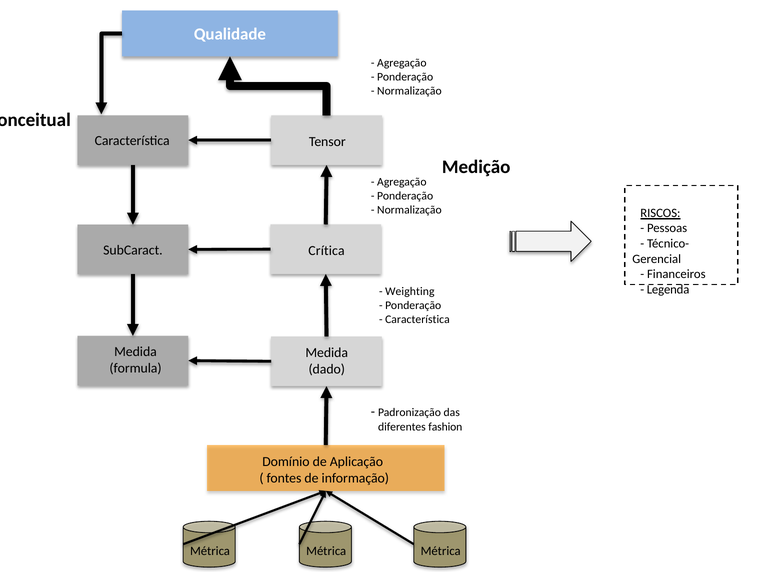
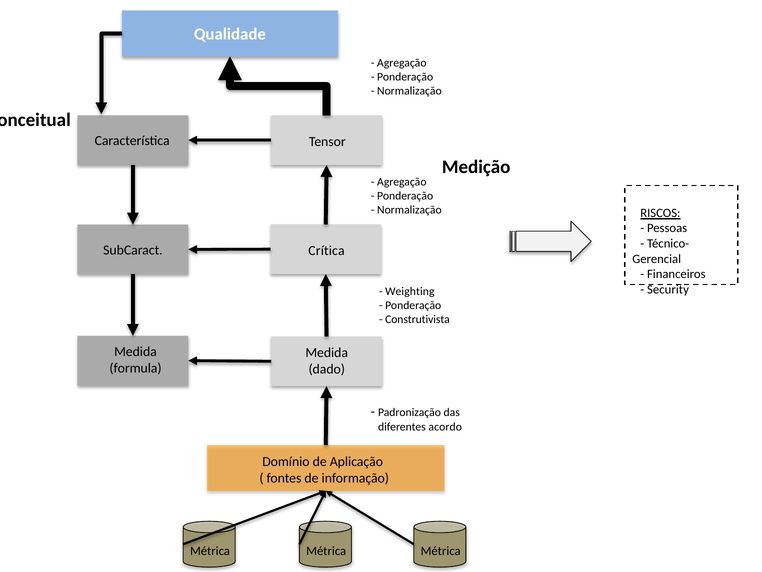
Legenda: Legenda -> Security
Característica at (417, 319): Característica -> Construtivista
fashion: fashion -> acordo
